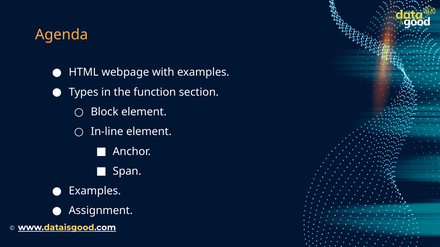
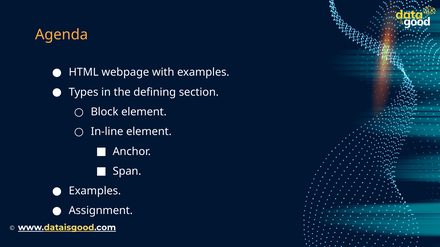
function: function -> defining
